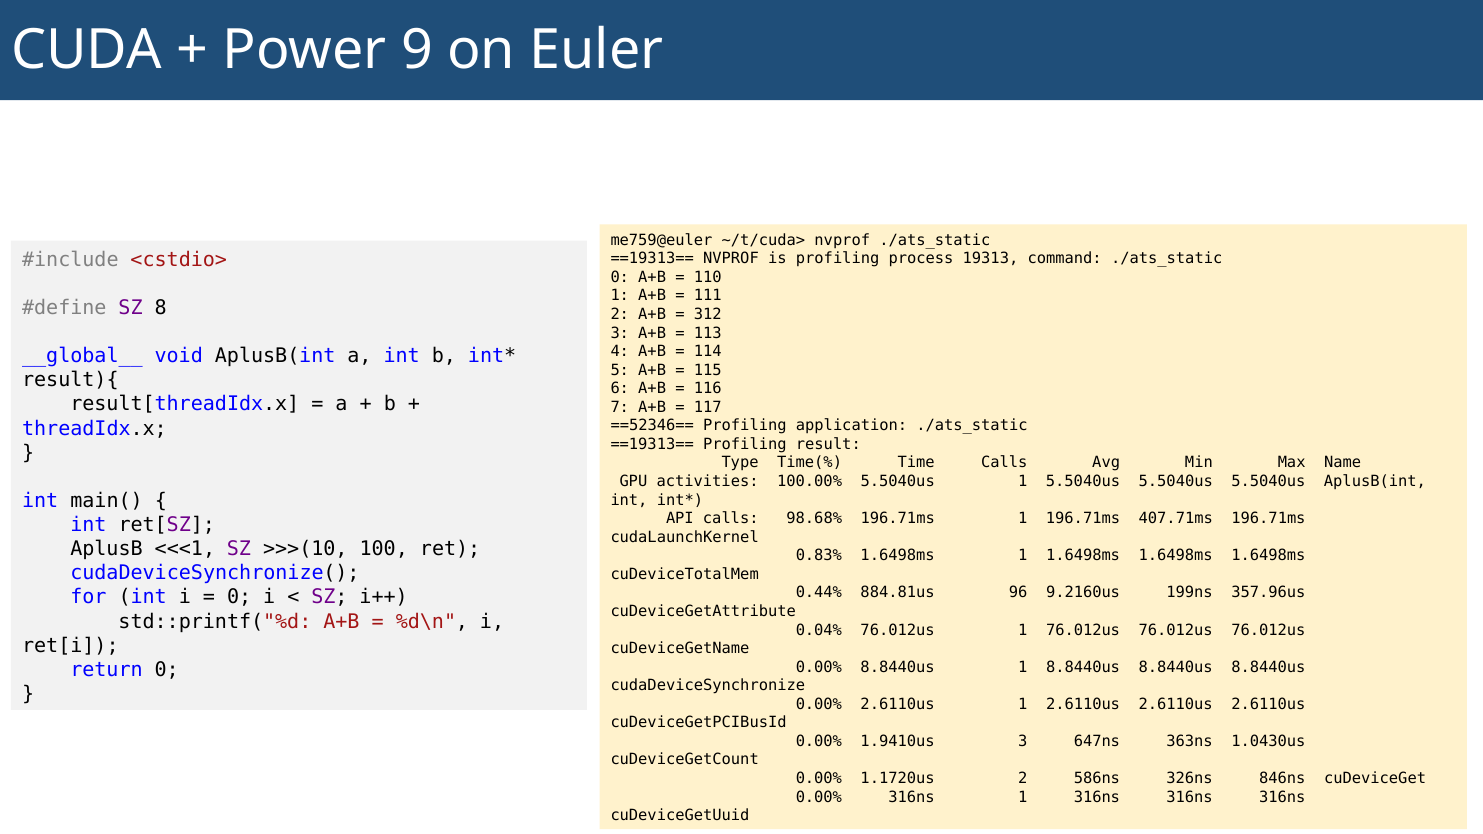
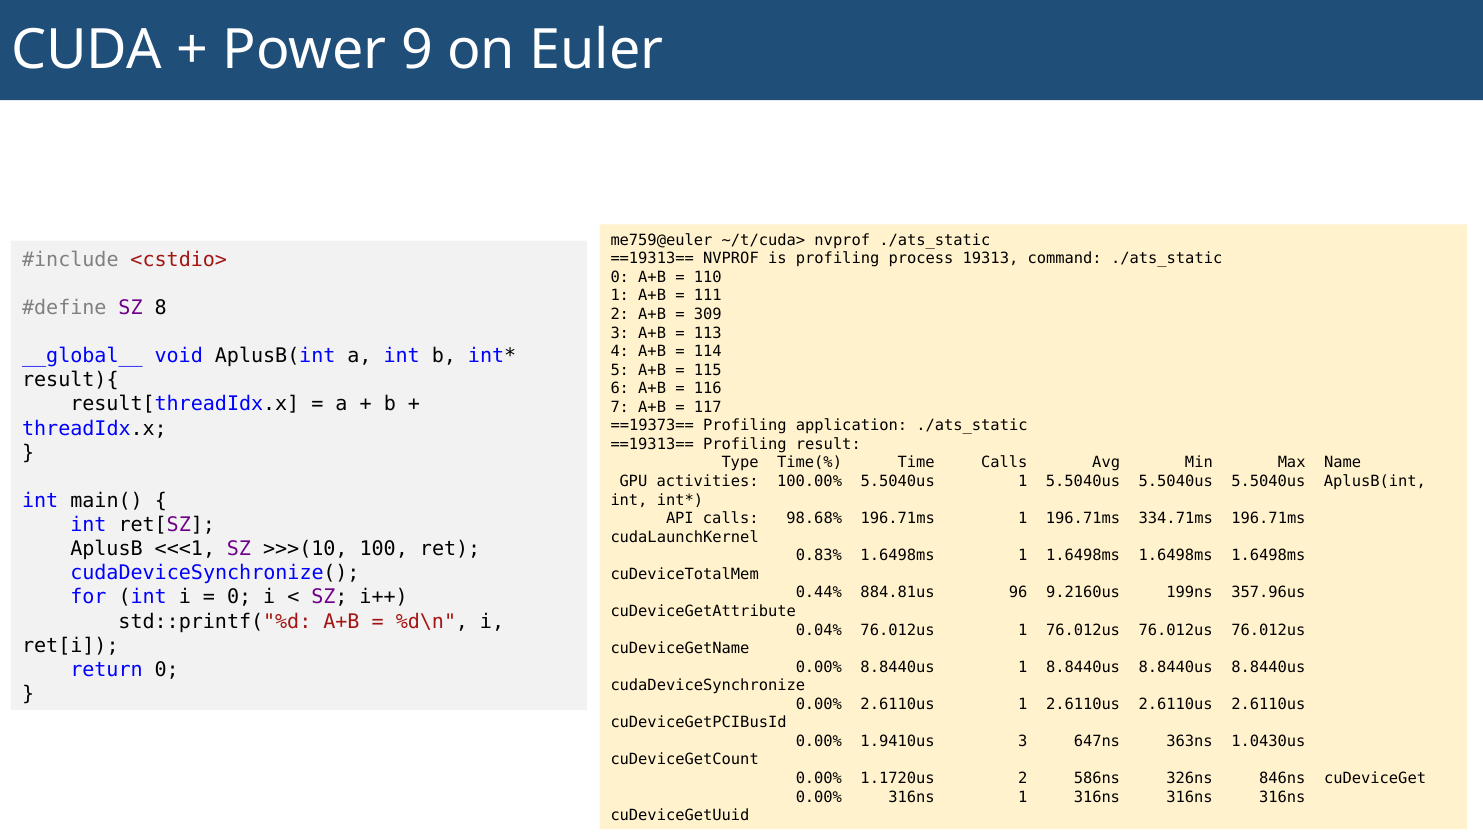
312: 312 -> 309
==52346==: ==52346== -> ==19373==
407.71ms: 407.71ms -> 334.71ms
